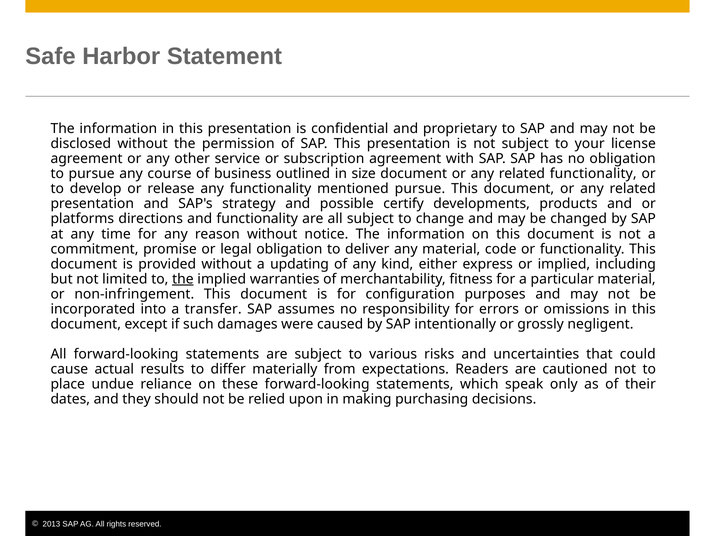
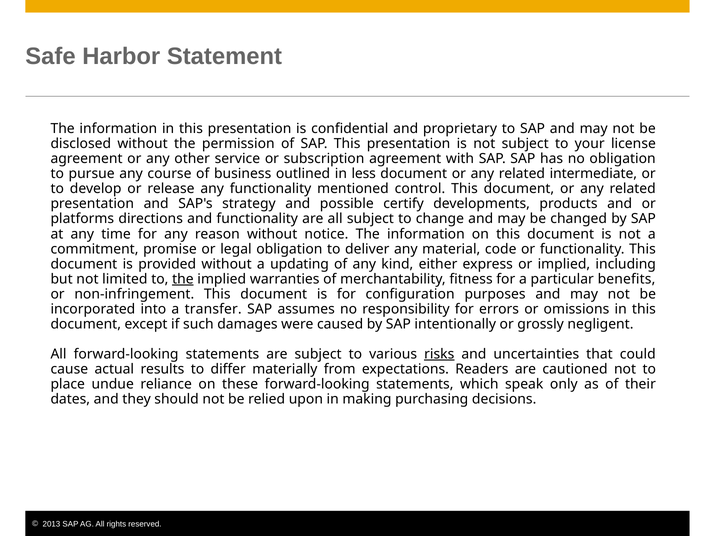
size: size -> less
related functionality: functionality -> intermediate
mentioned pursue: pursue -> control
particular material: material -> benefits
risks underline: none -> present
